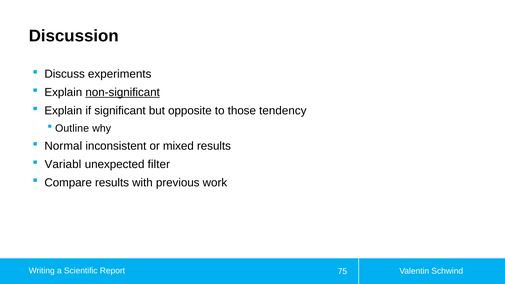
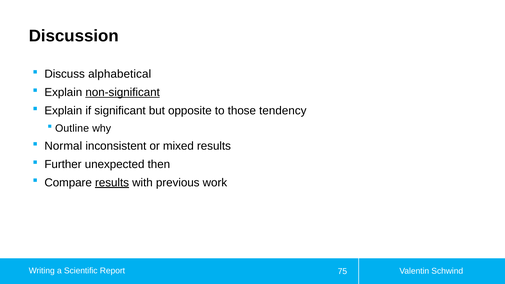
experiments: experiments -> alphabetical
Variabl: Variabl -> Further
filter: filter -> then
results at (112, 183) underline: none -> present
